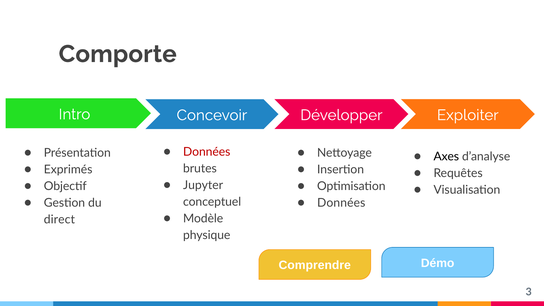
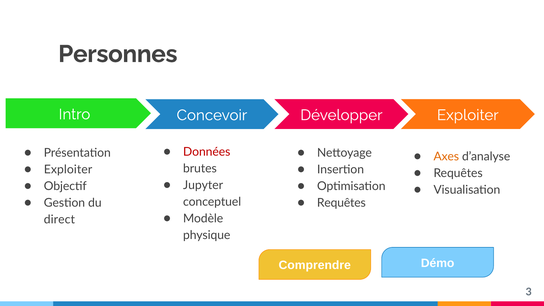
Comporte: Comporte -> Personnes
Axes colour: black -> orange
Exprimés at (68, 169): Exprimés -> Exploiter
Données at (341, 203): Données -> Requêtes
